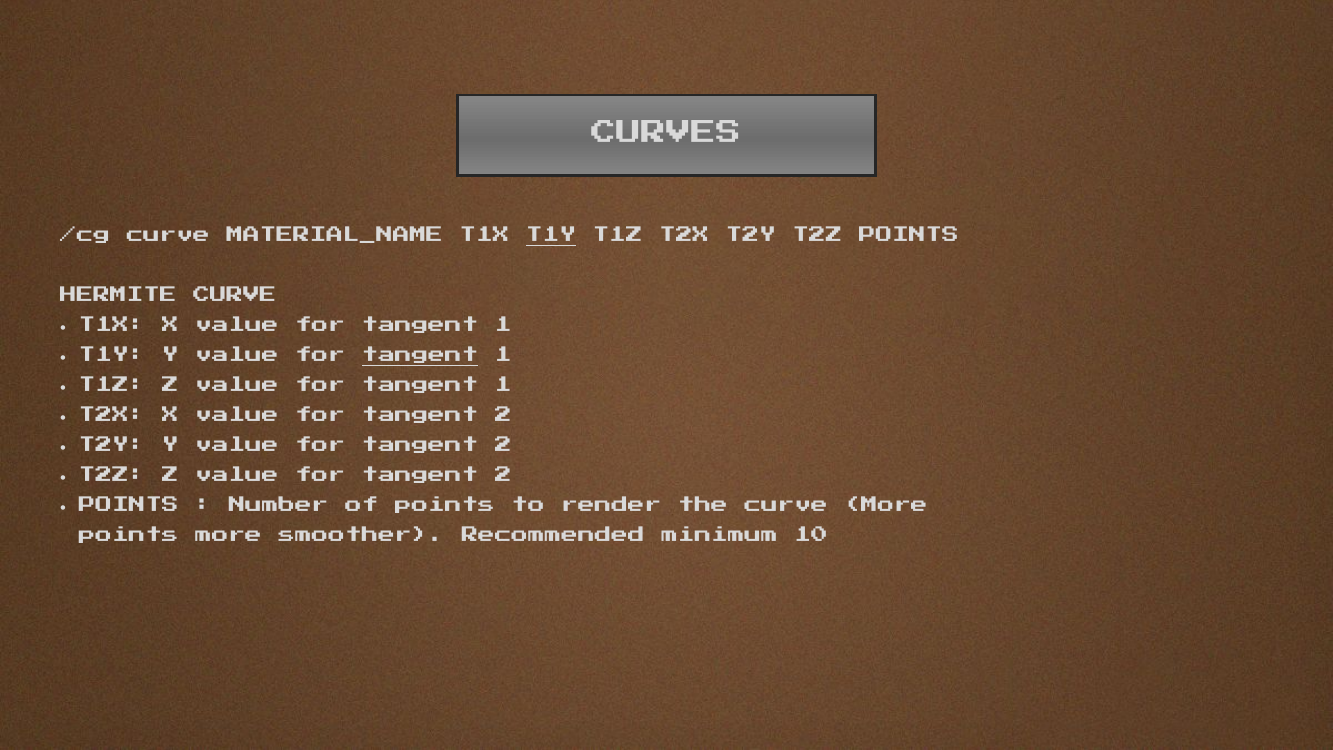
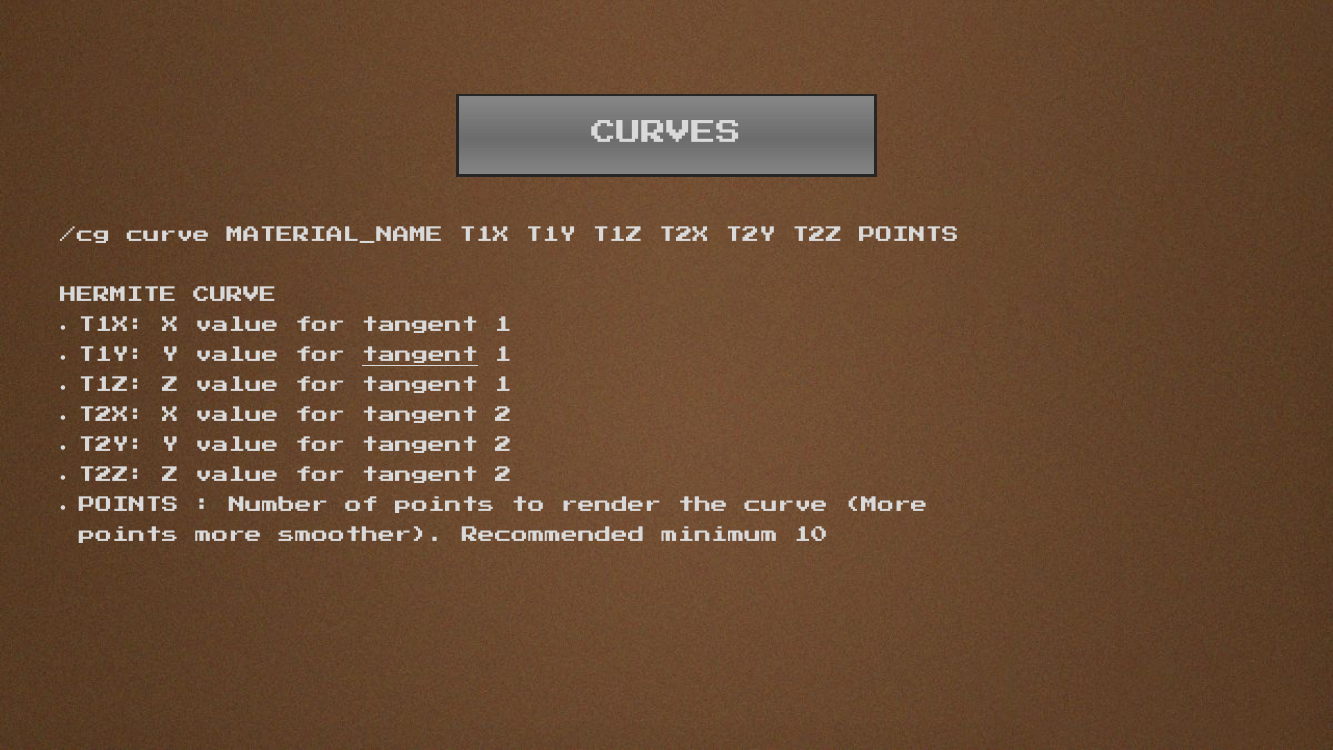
T1Y at (551, 238) underline: present -> none
